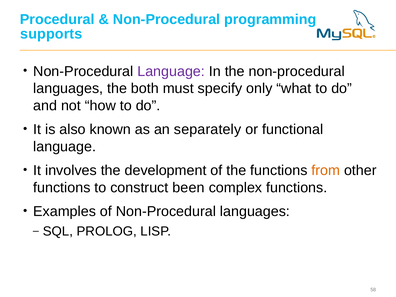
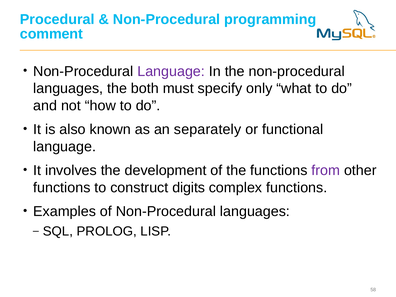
supports: supports -> comment
from colour: orange -> purple
been: been -> digits
